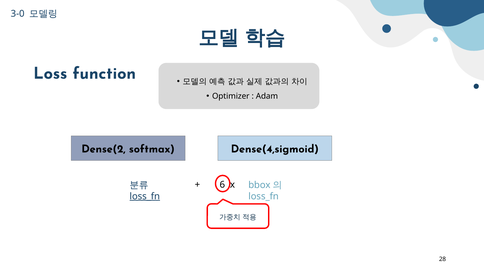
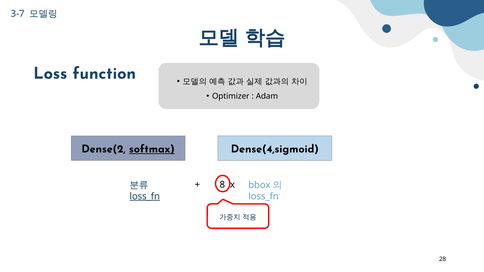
3-0: 3-0 -> 3-7
softmax underline: none -> present
6: 6 -> 8
